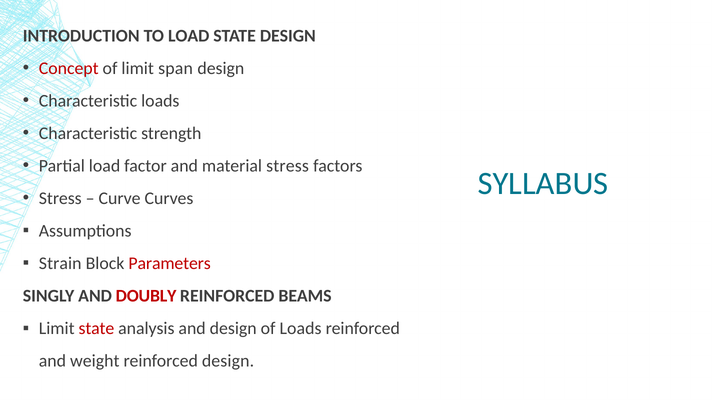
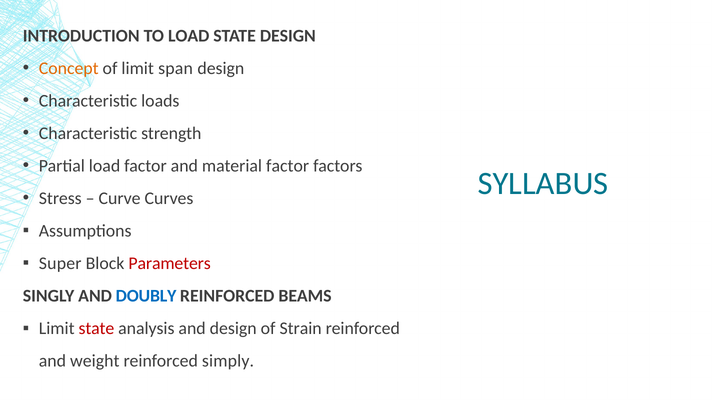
Concept colour: red -> orange
material stress: stress -> factor
Strain: Strain -> Super
DOUBLY colour: red -> blue
of Loads: Loads -> Strain
reinforced design: design -> simply
